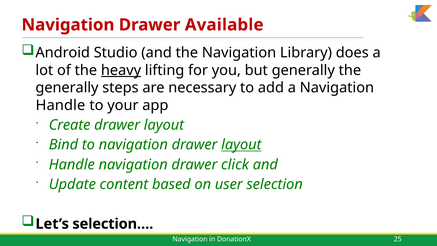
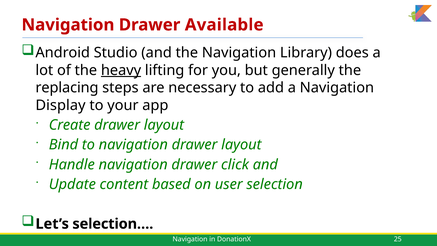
generally at (67, 88): generally -> replacing
Handle at (60, 105): Handle -> Display
layout at (241, 145) underline: present -> none
